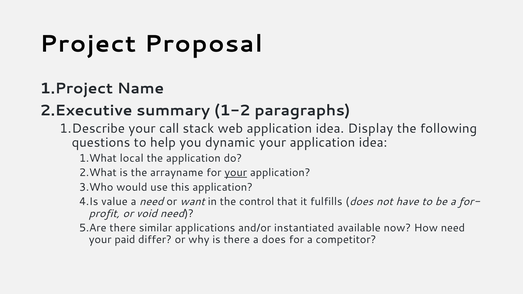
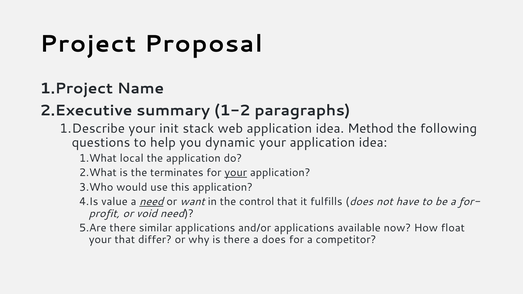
call: call -> init
Display: Display -> Method
arrayname: arrayname -> terminates
need at (151, 202) underline: none -> present
and/or instantiated: instantiated -> applications
How need: need -> float
your paid: paid -> that
